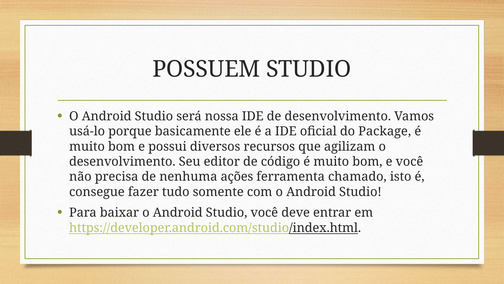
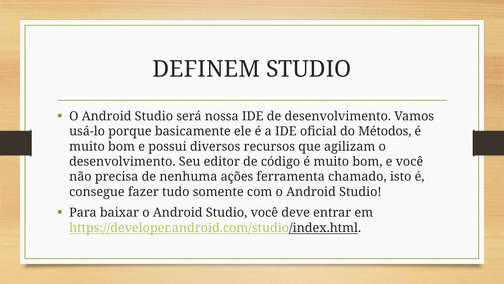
POSSUEM: POSSUEM -> DEFINEM
Package: Package -> Métodos
